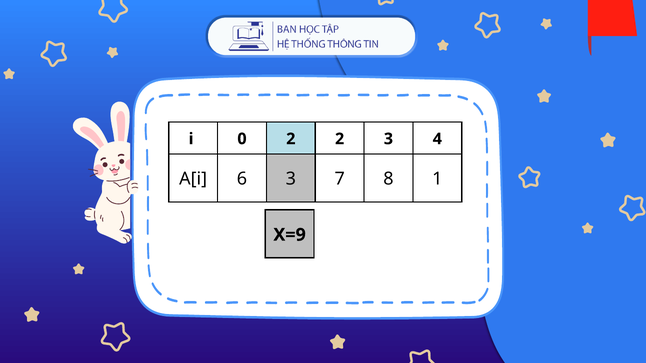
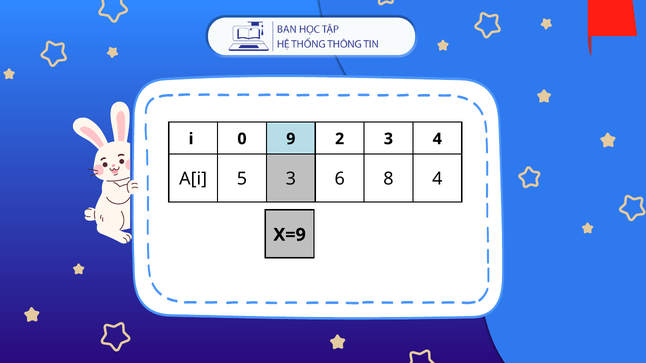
0 2: 2 -> 9
6: 6 -> 5
7: 7 -> 6
8 1: 1 -> 4
